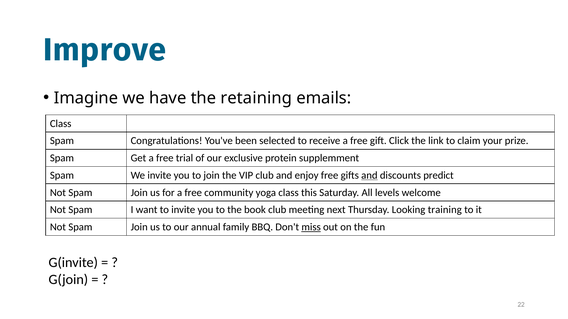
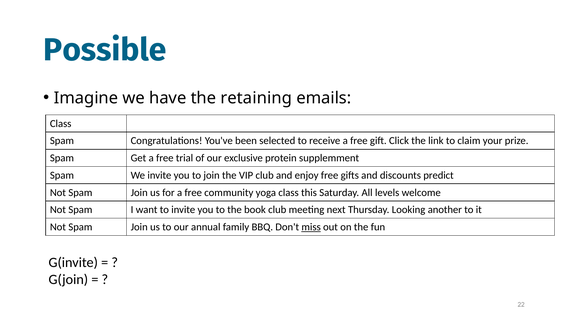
Improve: Improve -> Possible
and at (369, 176) underline: present -> none
training: training -> another
